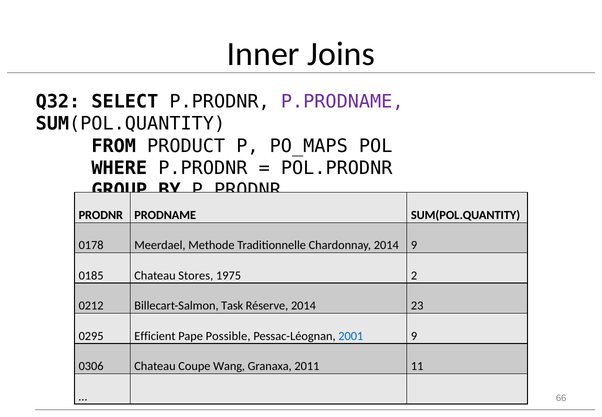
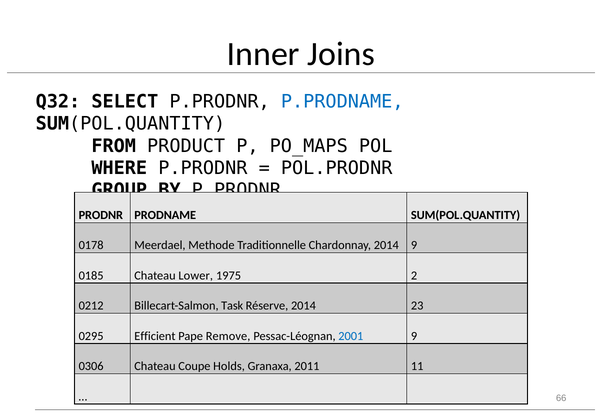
P.PRODNAME colour: purple -> blue
Stores: Stores -> Lower
Possible: Possible -> Remove
Wang: Wang -> Holds
